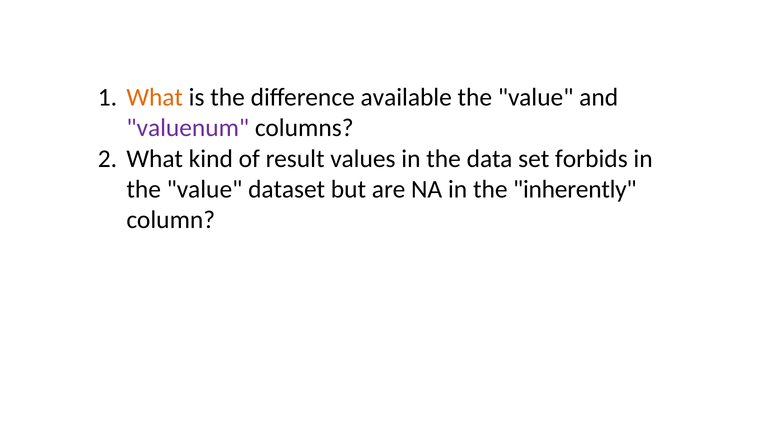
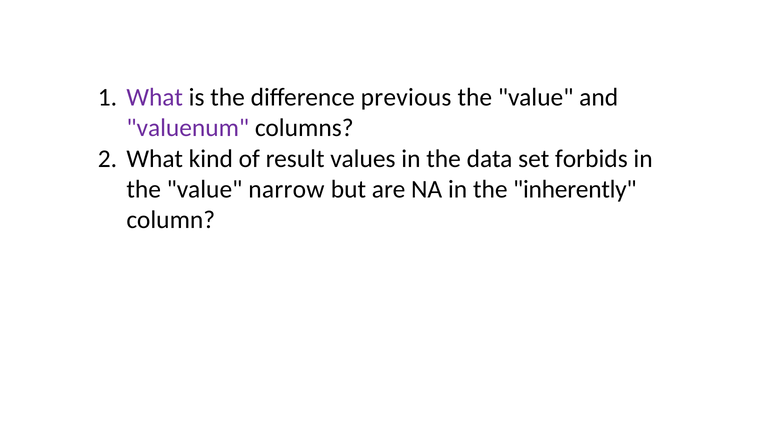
What at (155, 97) colour: orange -> purple
available: available -> previous
dataset: dataset -> narrow
